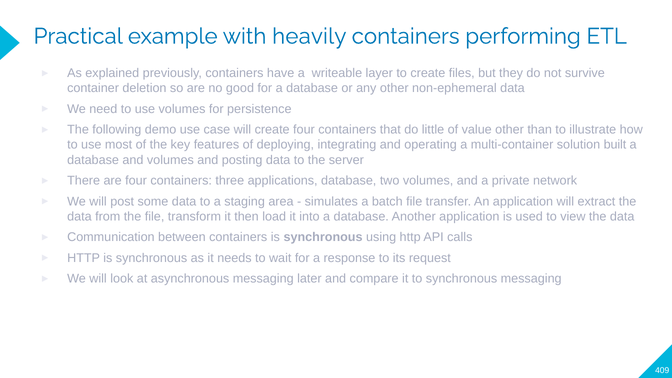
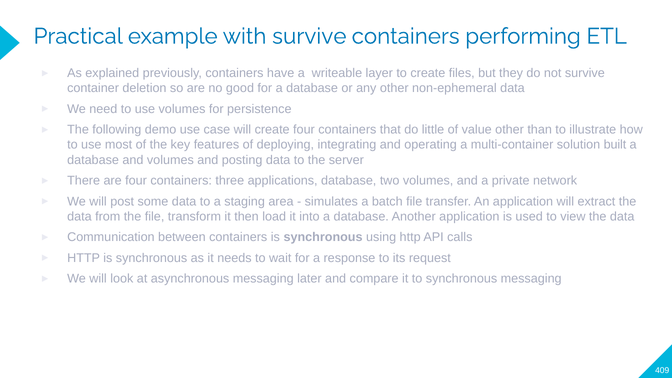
with heavily: heavily -> survive
